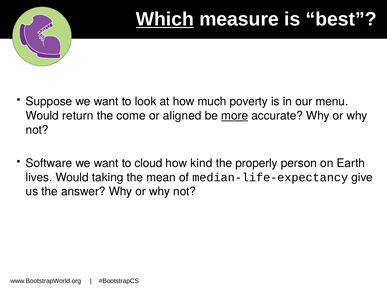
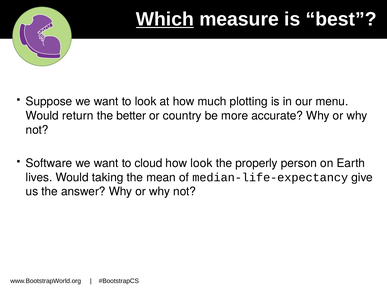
poverty: poverty -> plotting
come: come -> better
aligned: aligned -> country
more underline: present -> none
how kind: kind -> look
